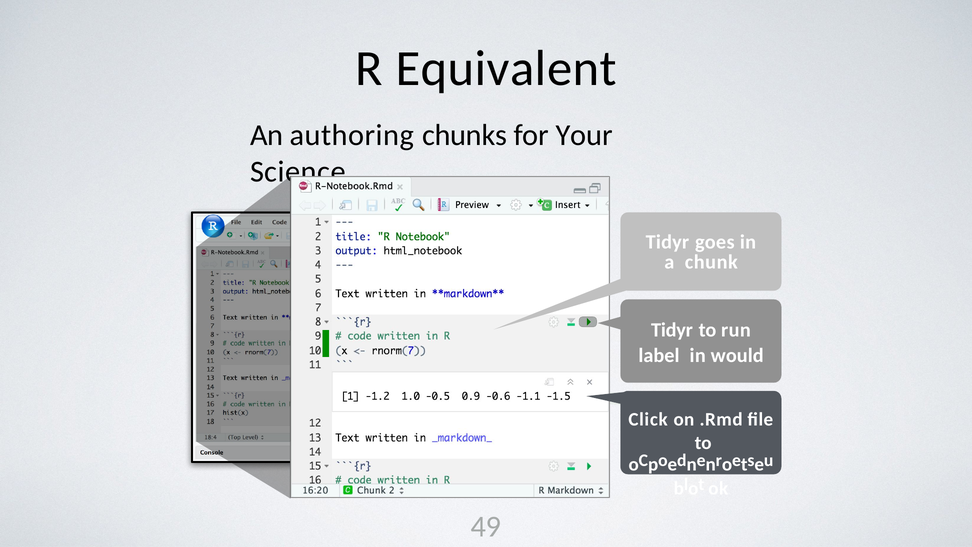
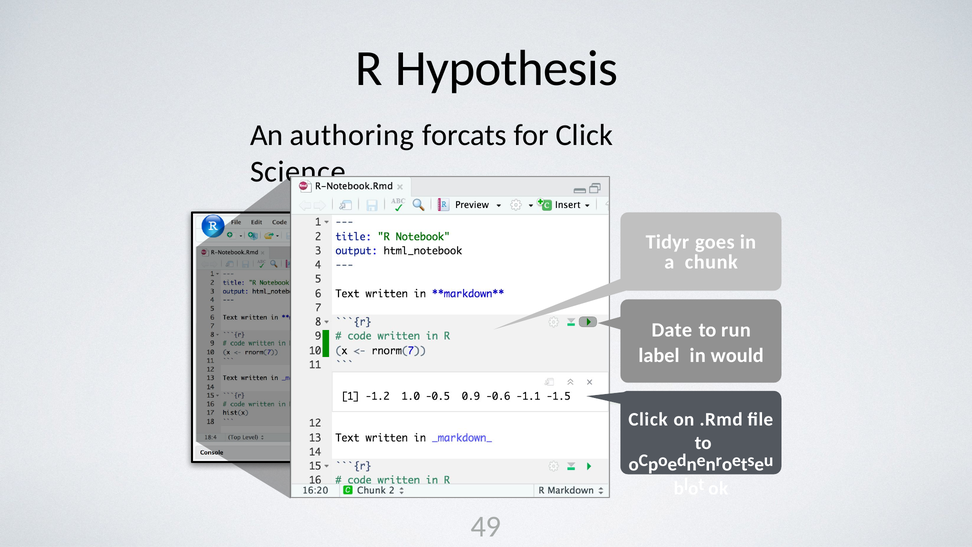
Equivalent: Equivalent -> Hypothesis
chunks: chunks -> forcats
for Your: Your -> Click
Tidyr at (672, 330): Tidyr -> Date
